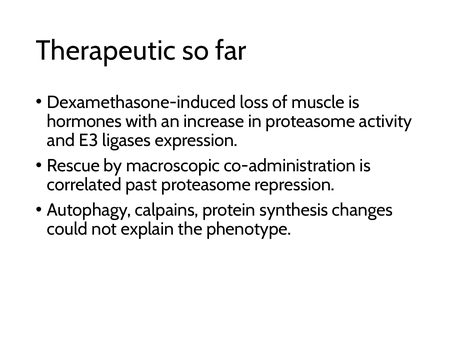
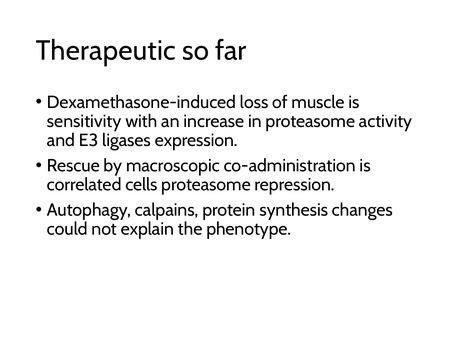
hormones: hormones -> sensitivity
past: past -> cells
